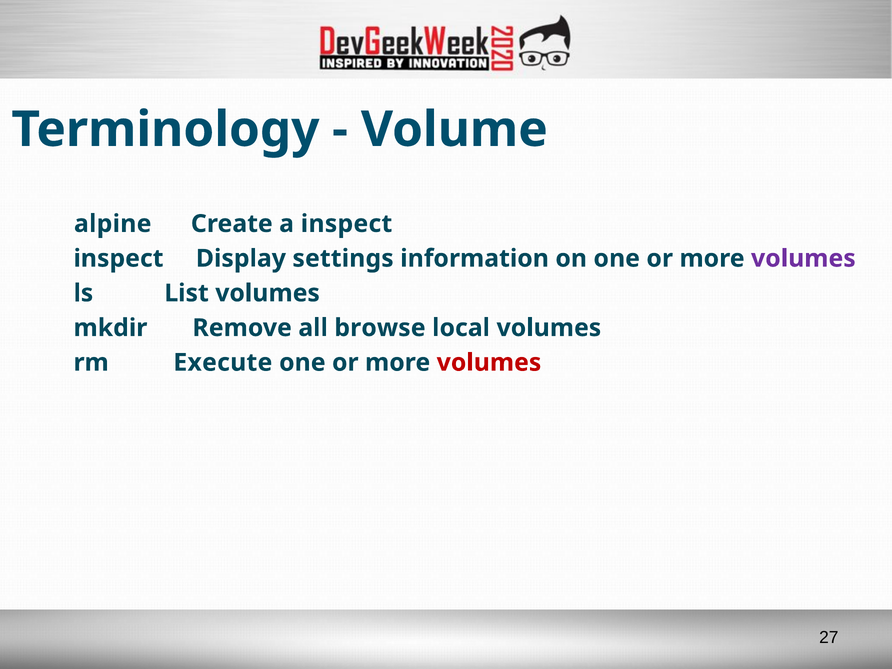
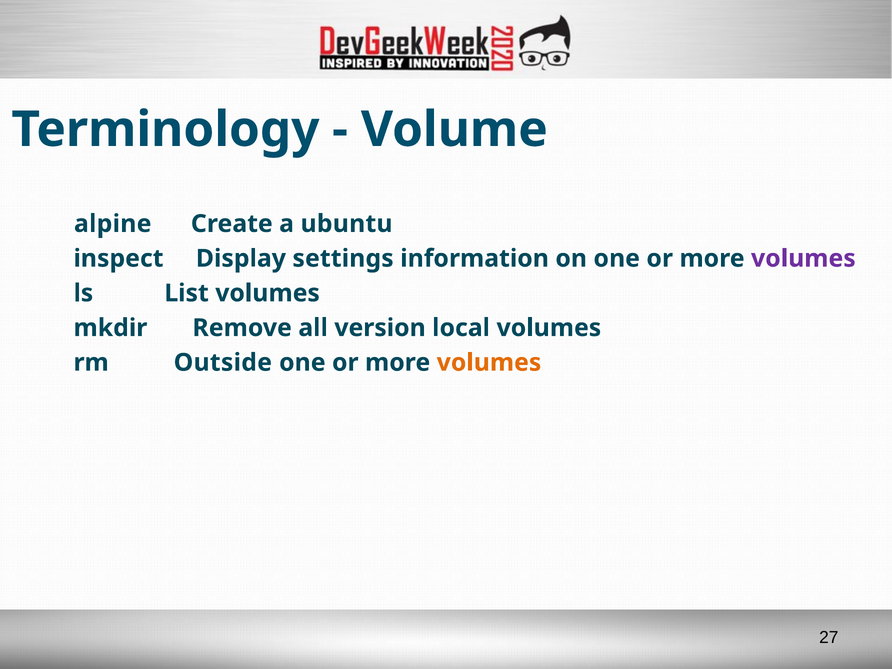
a inspect: inspect -> ubuntu
browse: browse -> version
Execute: Execute -> Outside
volumes at (489, 363) colour: red -> orange
